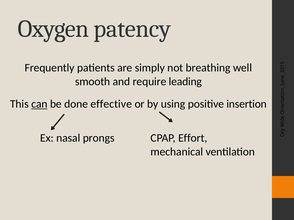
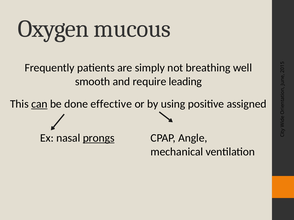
patency: patency -> mucous
insertion: insertion -> assigned
prongs underline: none -> present
Effort: Effort -> Angle
